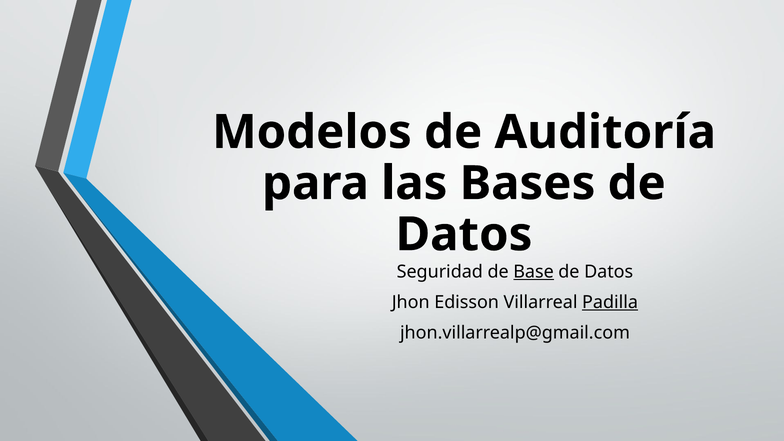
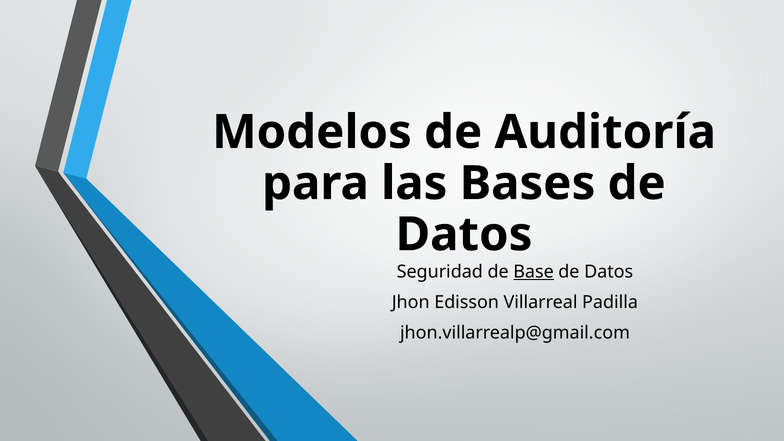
Padilla underline: present -> none
